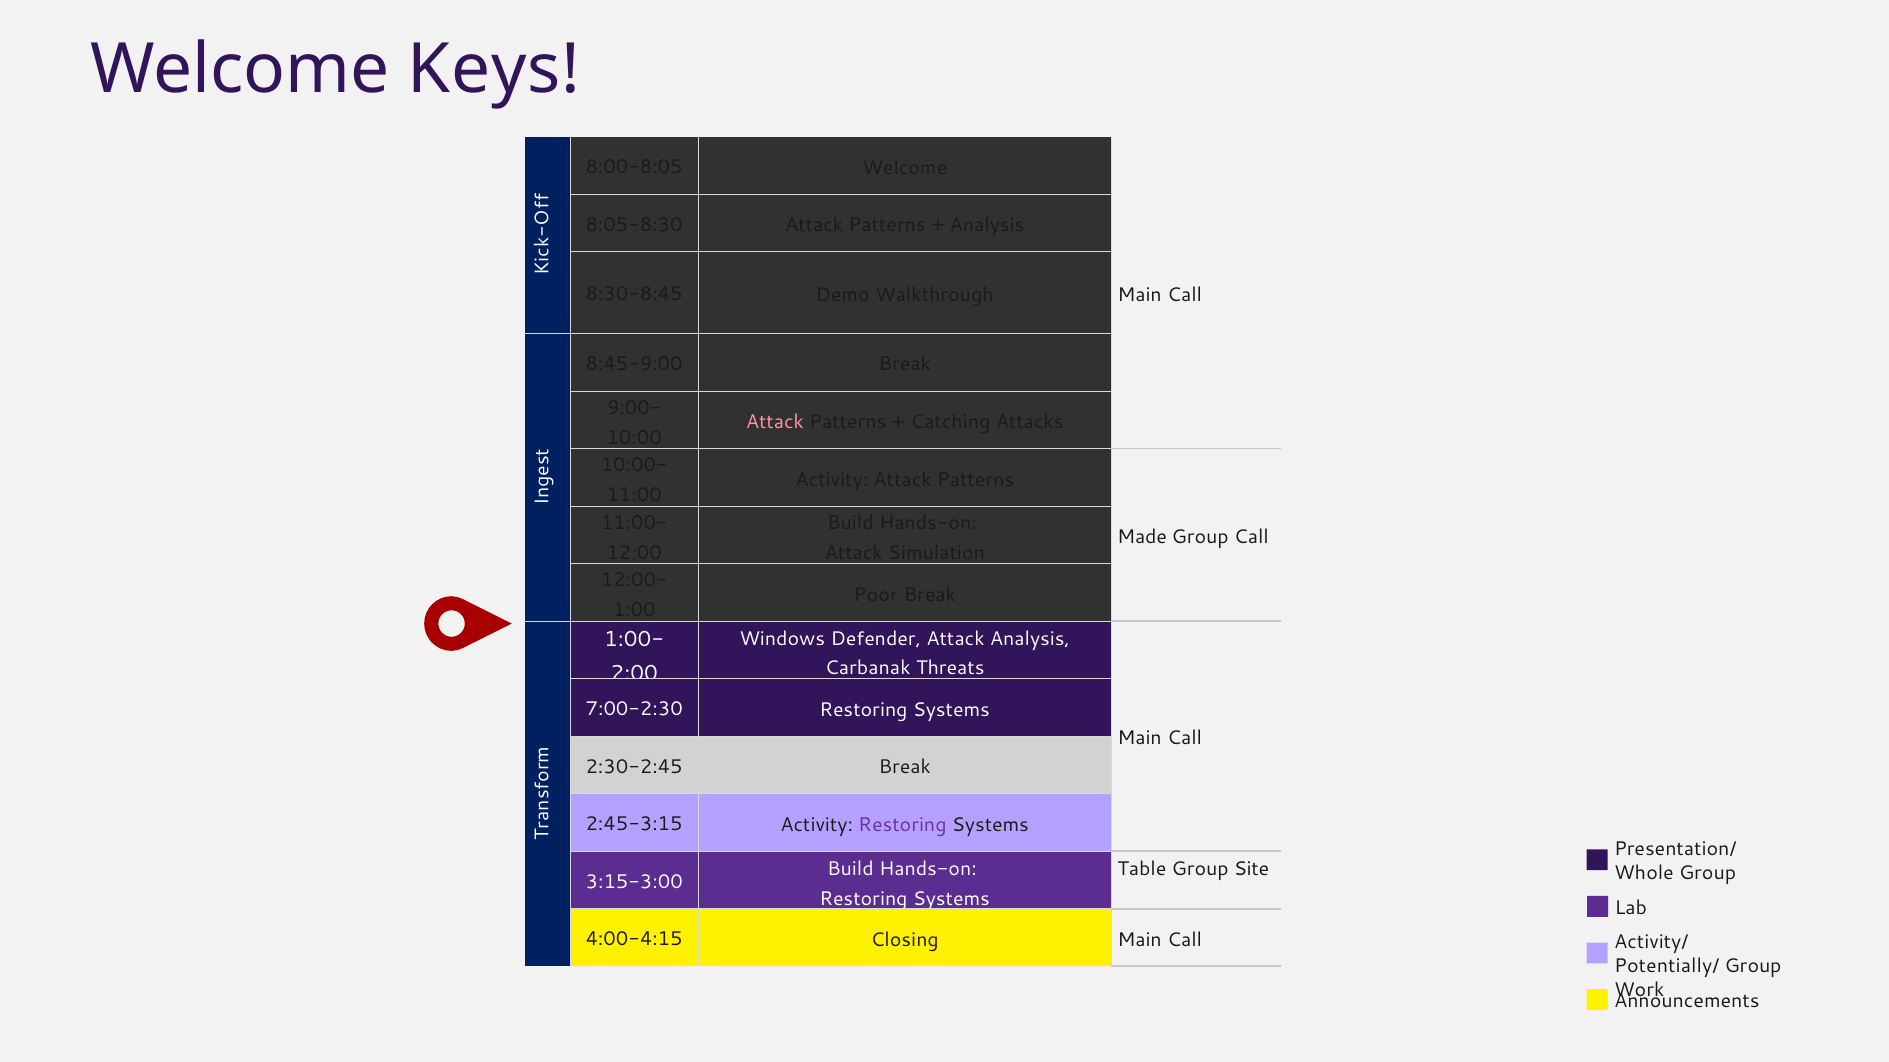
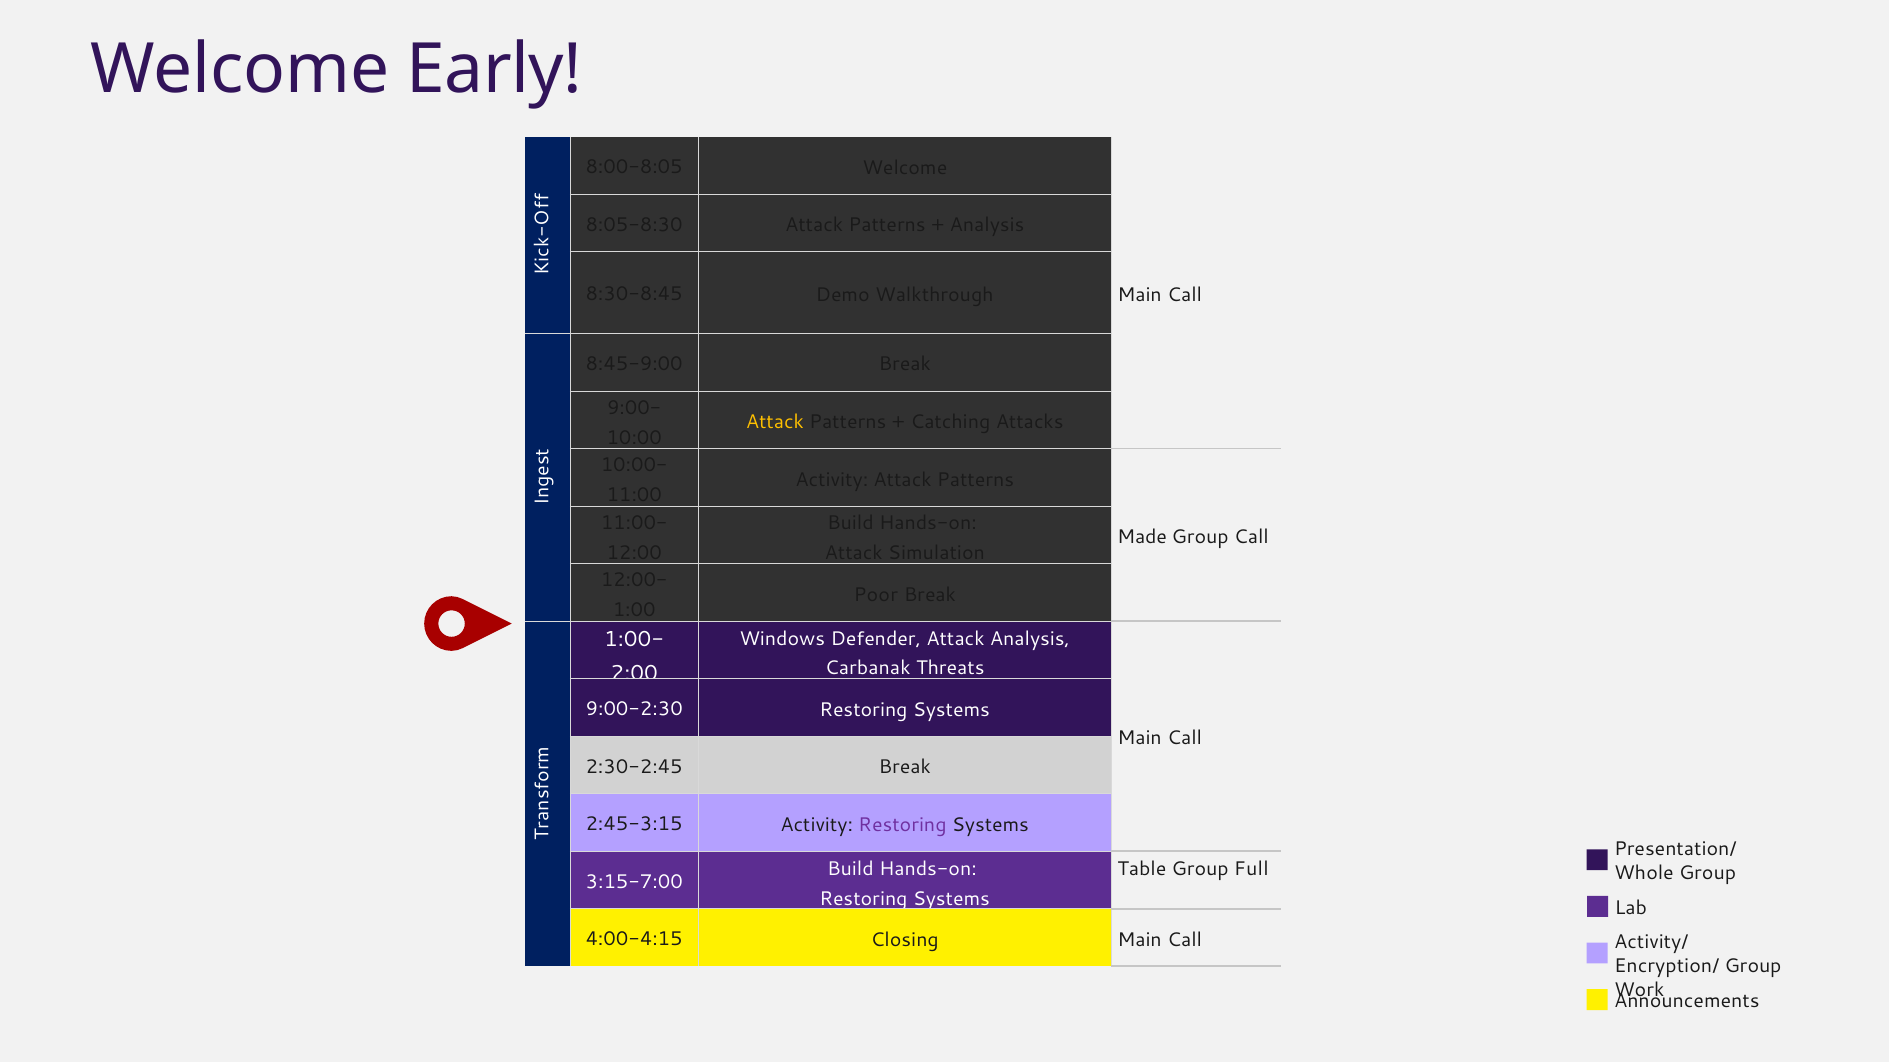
Keys: Keys -> Early
Attack at (775, 422) colour: pink -> yellow
7:00-2:30: 7:00-2:30 -> 9:00-2:30
Site: Site -> Full
3:15-3:00: 3:15-3:00 -> 3:15-7:00
Potentially/: Potentially/ -> Encryption/
